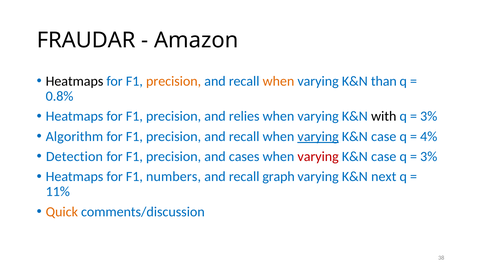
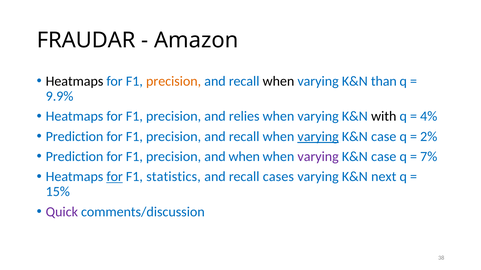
when at (278, 81) colour: orange -> black
0.8%: 0.8% -> 9.9%
3% at (429, 117): 3% -> 4%
Algorithm at (74, 137): Algorithm -> Prediction
4%: 4% -> 2%
Detection at (74, 157): Detection -> Prediction
and cases: cases -> when
varying at (318, 157) colour: red -> purple
3% at (429, 157): 3% -> 7%
for at (115, 177) underline: none -> present
numbers: numbers -> statistics
graph: graph -> cases
11%: 11% -> 15%
Quick colour: orange -> purple
